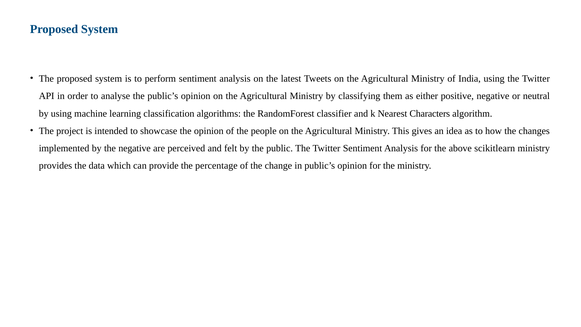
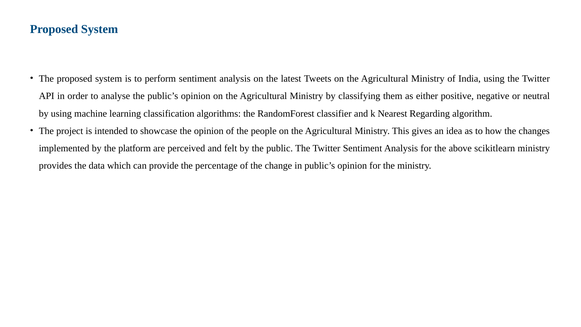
Characters: Characters -> Regarding
the negative: negative -> platform
